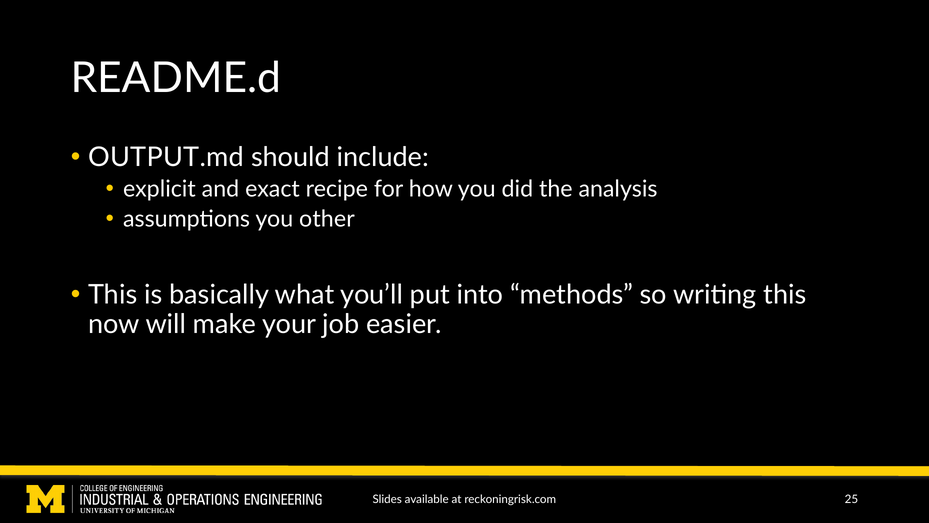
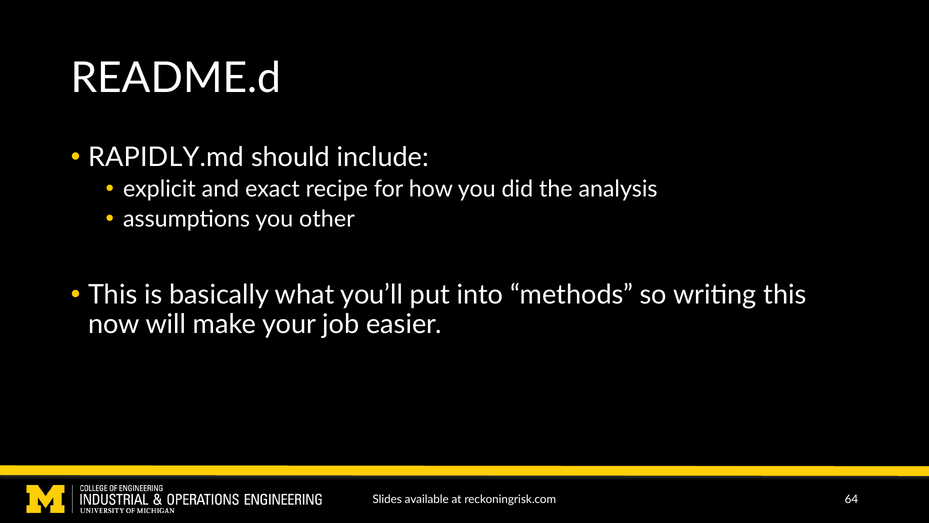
OUTPUT.md: OUTPUT.md -> RAPIDLY.md
25: 25 -> 64
